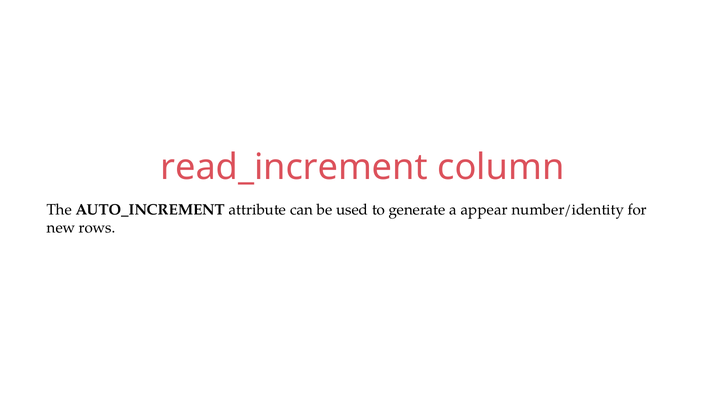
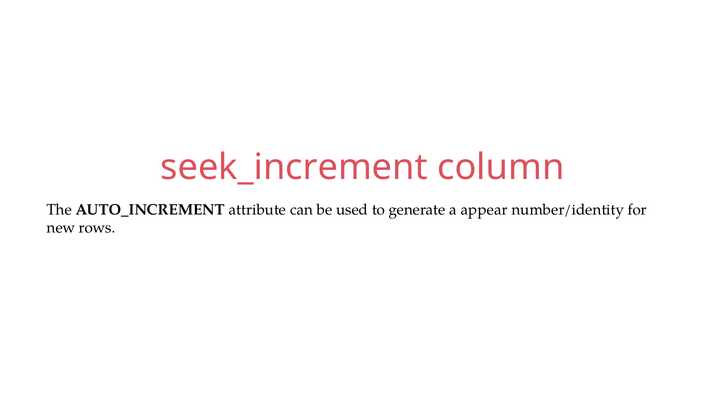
read_increment: read_increment -> seek_increment
